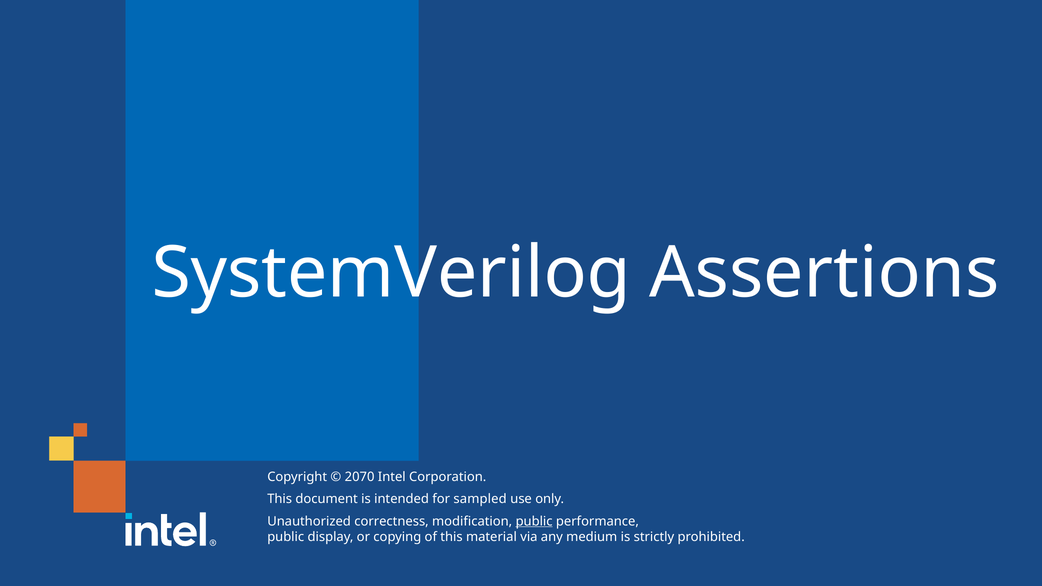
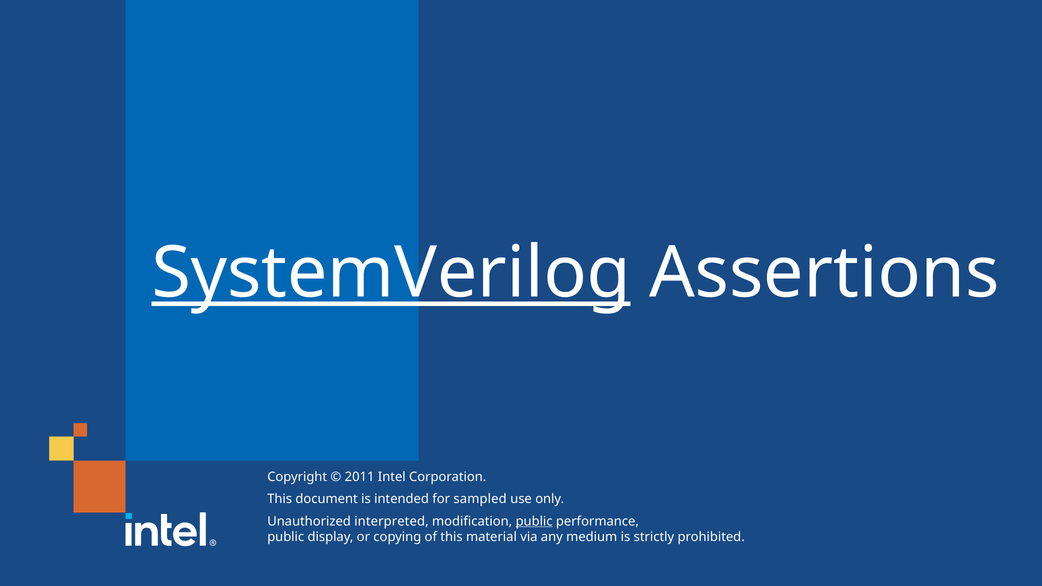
SystemVerilog underline: none -> present
2070: 2070 -> 2011
correctness: correctness -> interpreted
